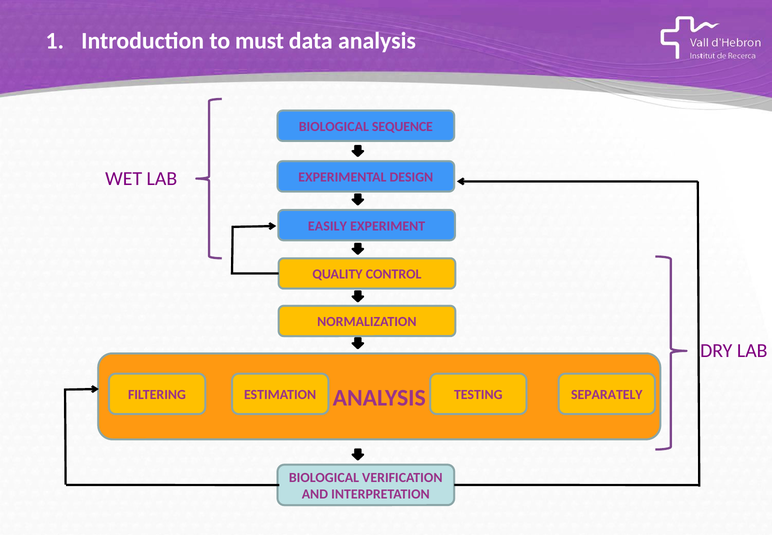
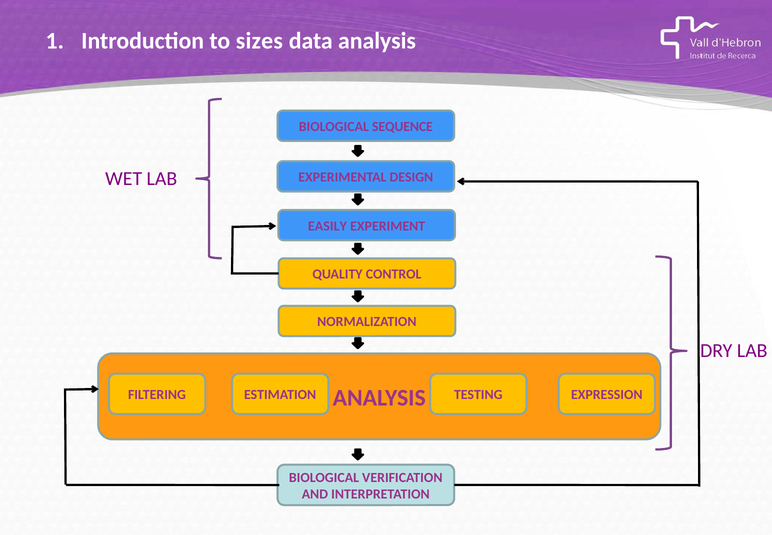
must: must -> sizes
SEPARATELY: SEPARATELY -> EXPRESSION
